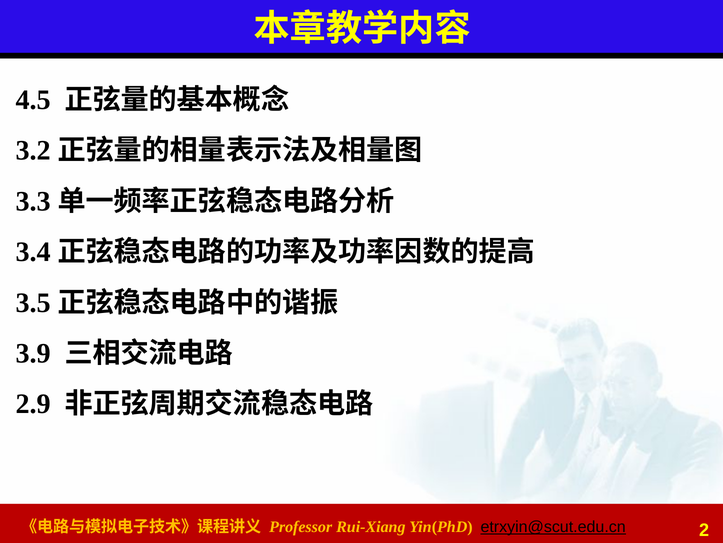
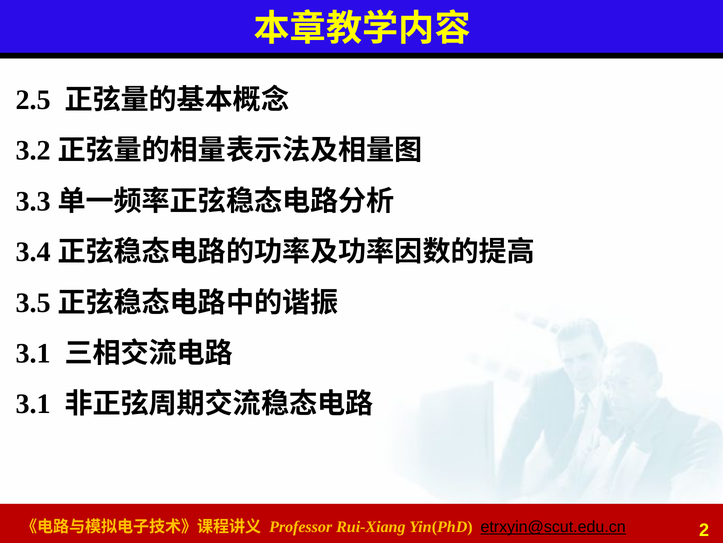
4.5: 4.5 -> 2.5
3.9 at (33, 353): 3.9 -> 3.1
2.9 at (33, 404): 2.9 -> 3.1
